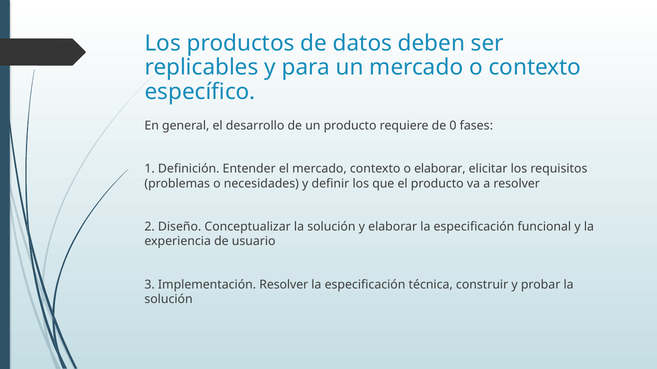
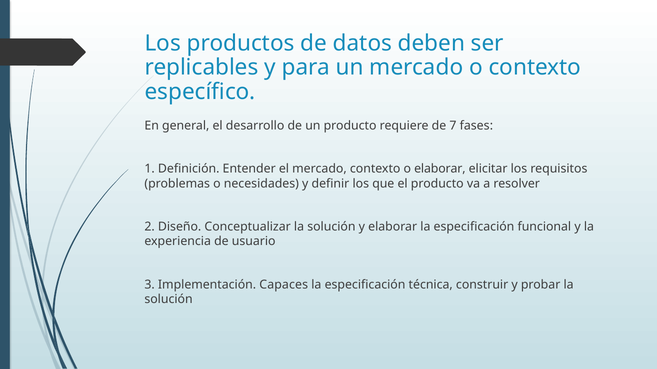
0: 0 -> 7
Implementación Resolver: Resolver -> Capaces
